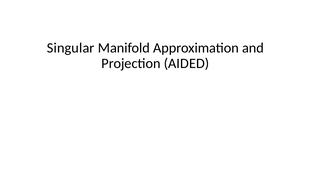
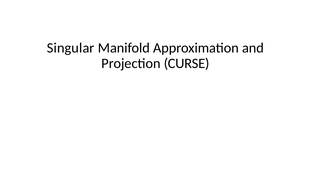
AIDED: AIDED -> CURSE
